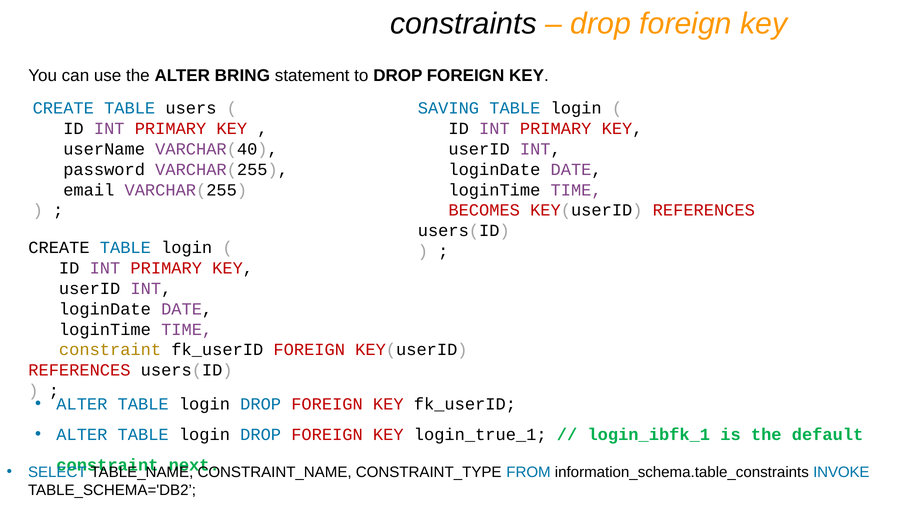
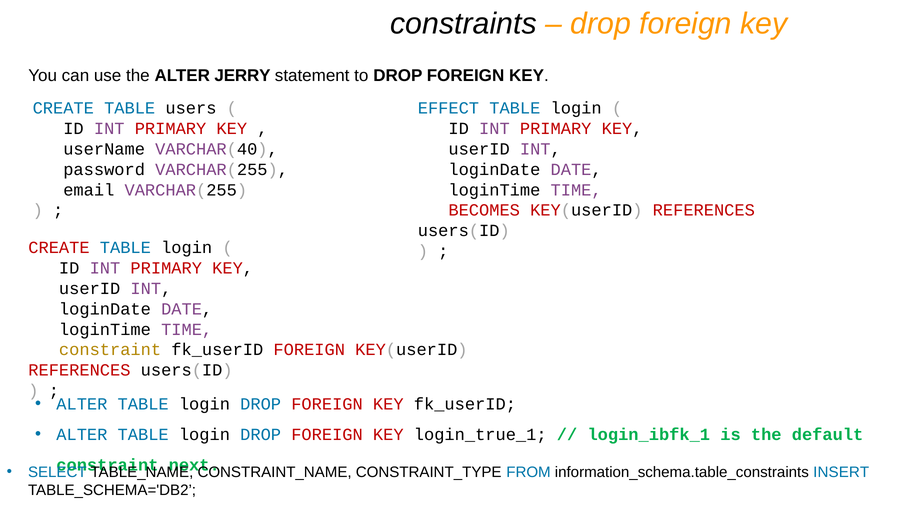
BRING: BRING -> JERRY
SAVING: SAVING -> EFFECT
CREATE at (59, 248) colour: black -> red
INVOKE: INVOKE -> INSERT
